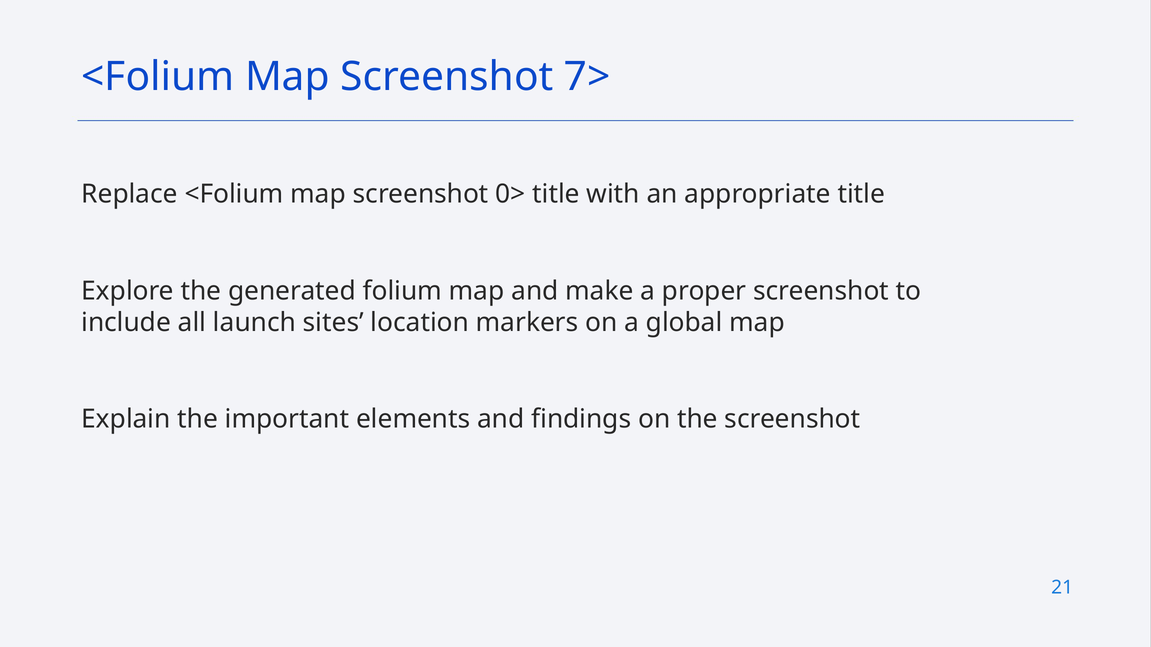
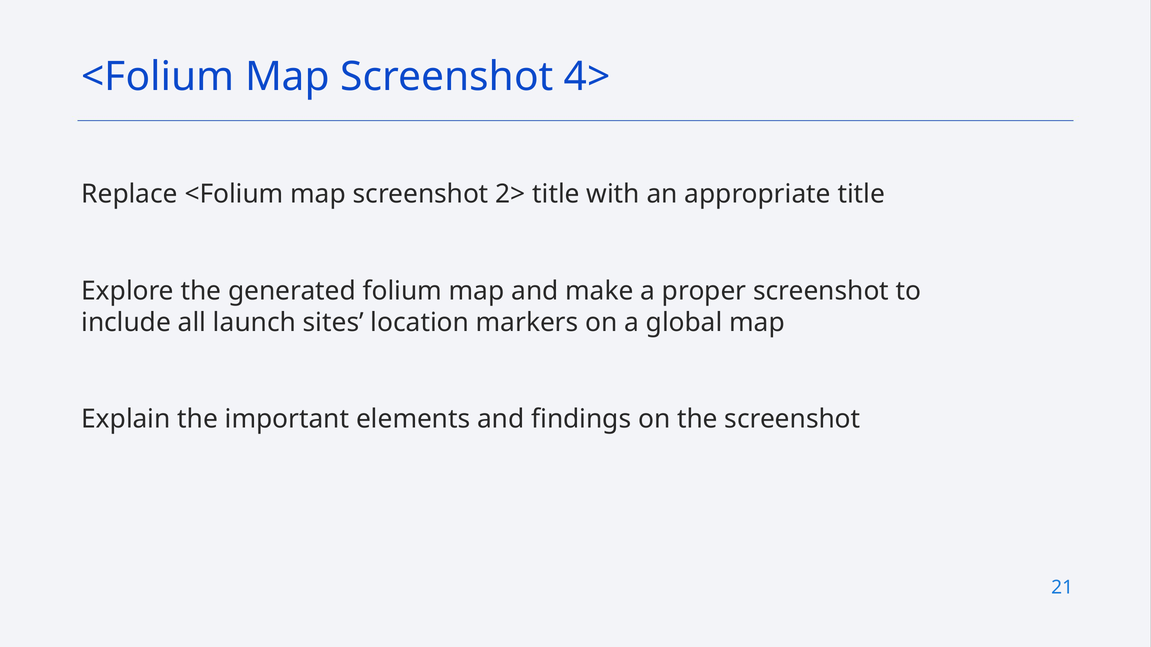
7>: 7> -> 4>
0>: 0> -> 2>
